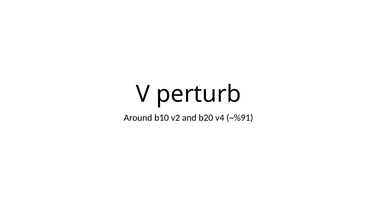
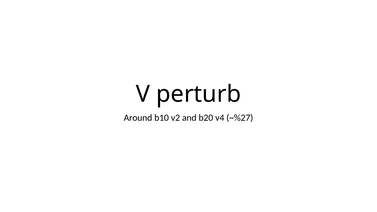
~%91: ~%91 -> ~%27
